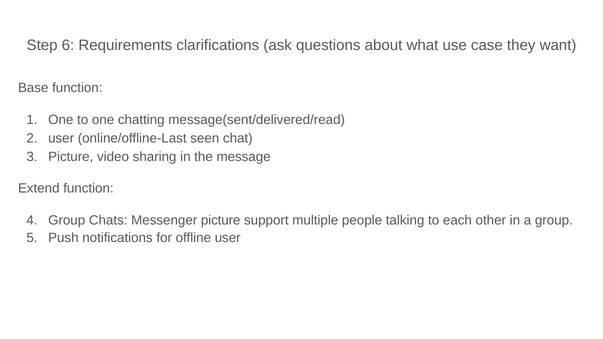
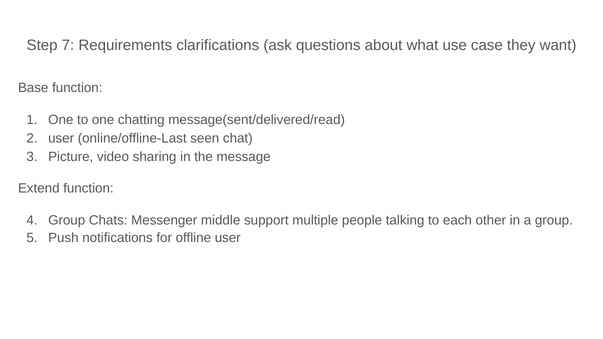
6: 6 -> 7
Messenger picture: picture -> middle
